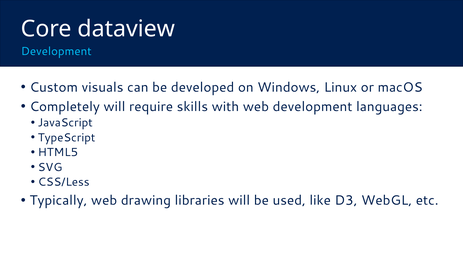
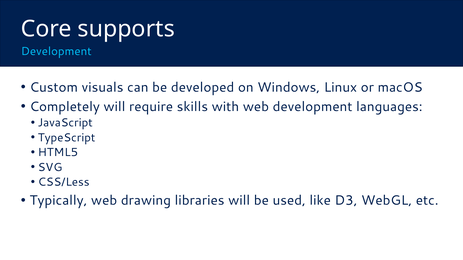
dataview: dataview -> supports
